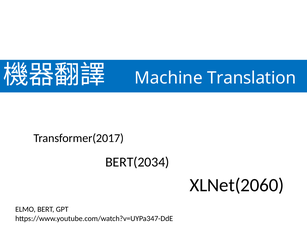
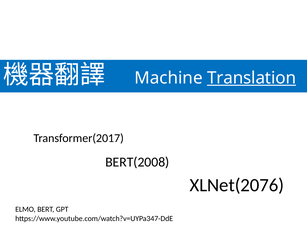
Translation underline: none -> present
BERT(2034: BERT(2034 -> BERT(2008
XLNet(2060: XLNet(2060 -> XLNet(2076
